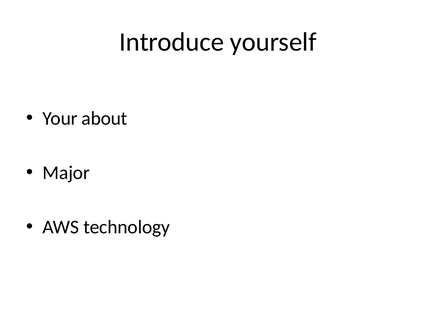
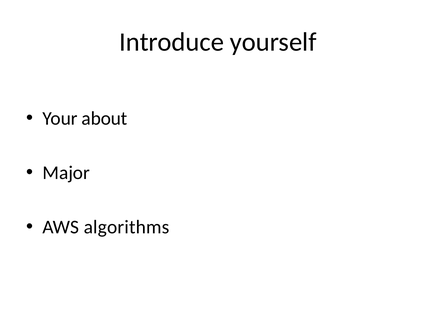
technology: technology -> algorithms
